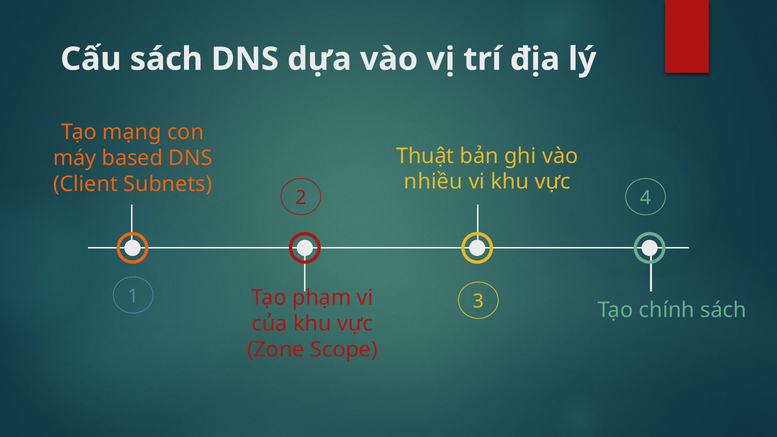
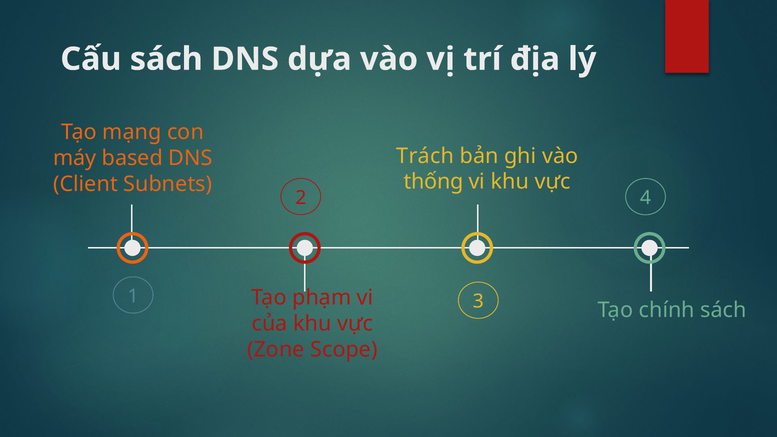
Thuật: Thuật -> Trách
nhiều: nhiều -> thống
